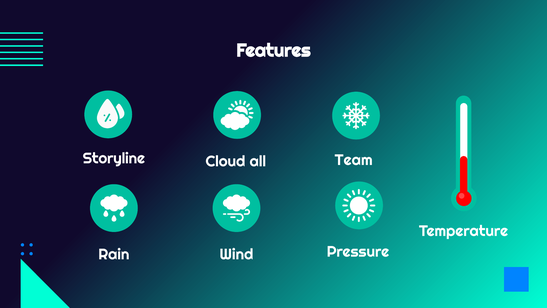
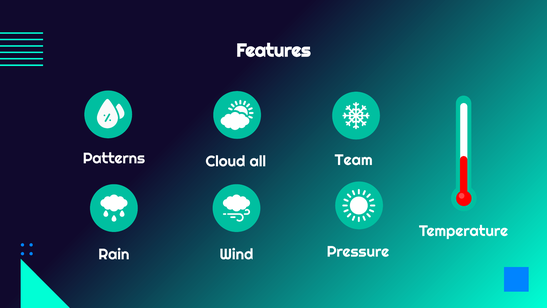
Storyline: Storyline -> Patterns
